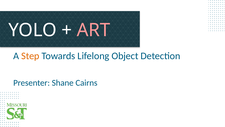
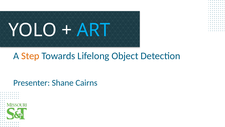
ART colour: pink -> light blue
